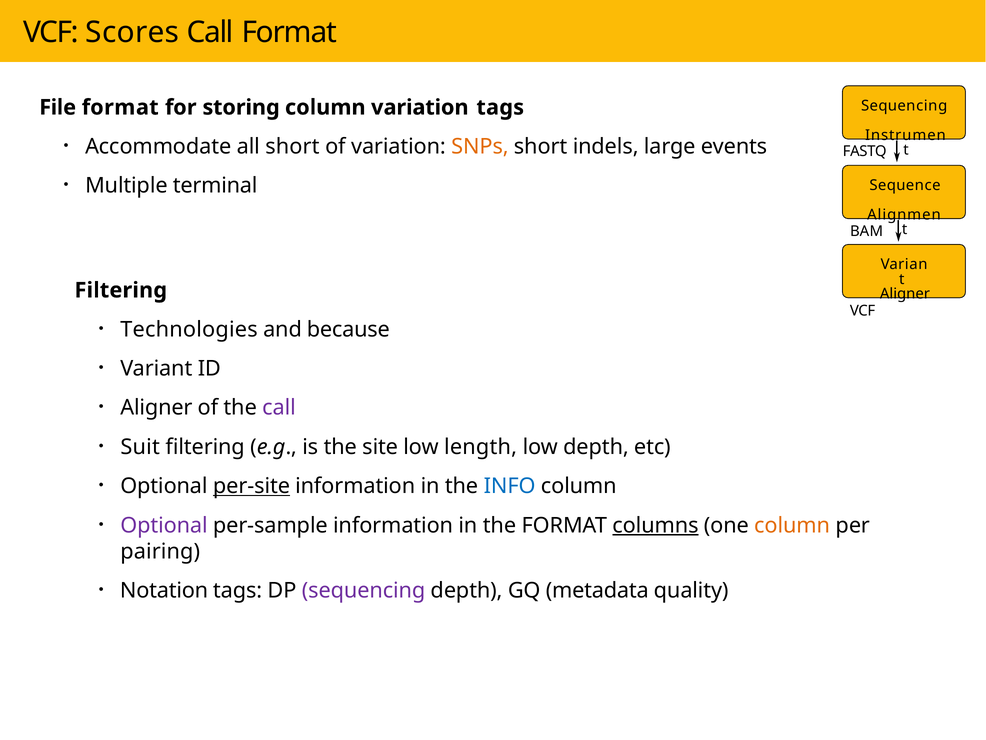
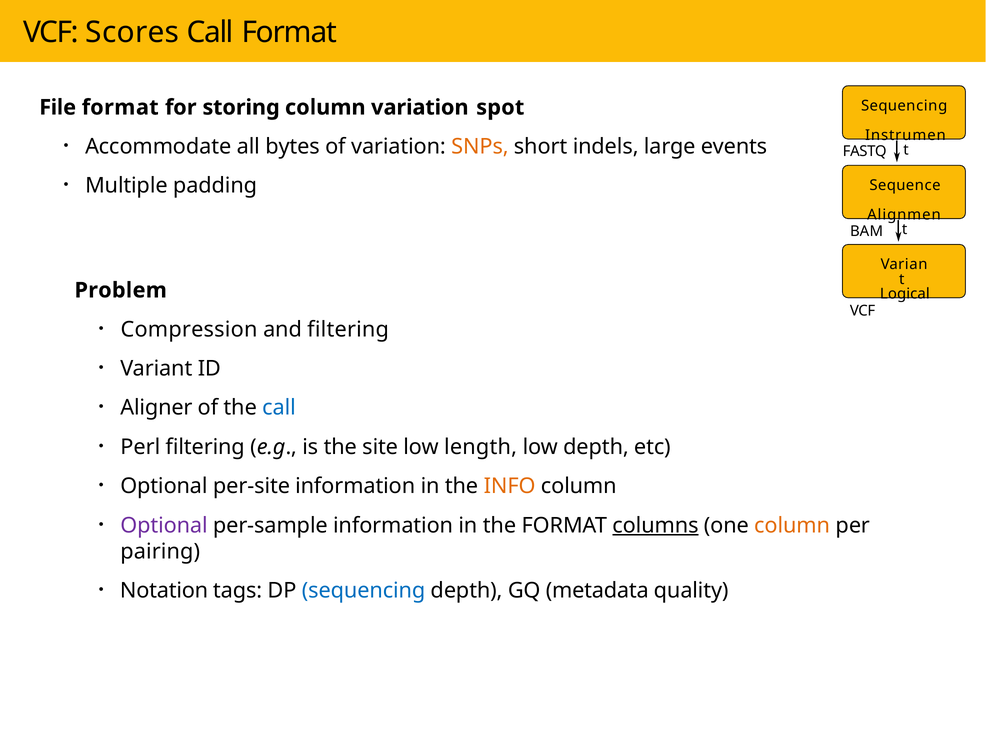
variation tags: tags -> spot
all short: short -> bytes
terminal: terminal -> padding
Filtering at (121, 290): Filtering -> Problem
Aligner at (905, 294): Aligner -> Logical
Technologies: Technologies -> Compression
and because: because -> filtering
call at (279, 408) colour: purple -> blue
Suit: Suit -> Perl
per-site underline: present -> none
INFO colour: blue -> orange
sequencing at (364, 591) colour: purple -> blue
